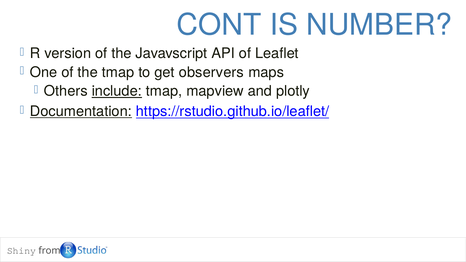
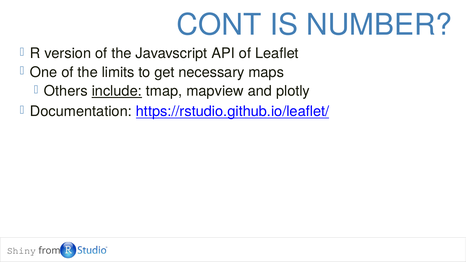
the tmap: tmap -> limits
observers: observers -> necessary
Documentation underline: present -> none
